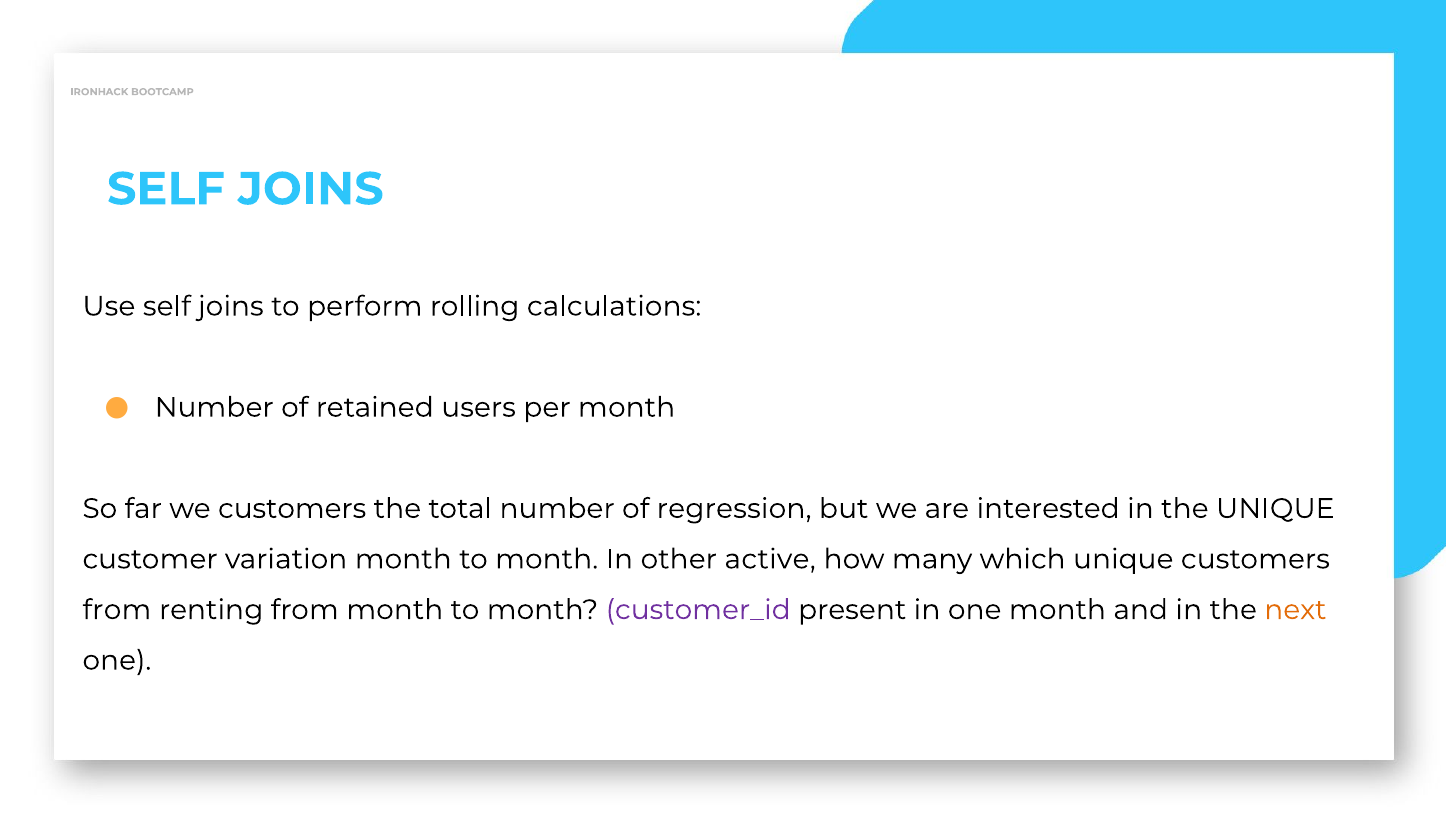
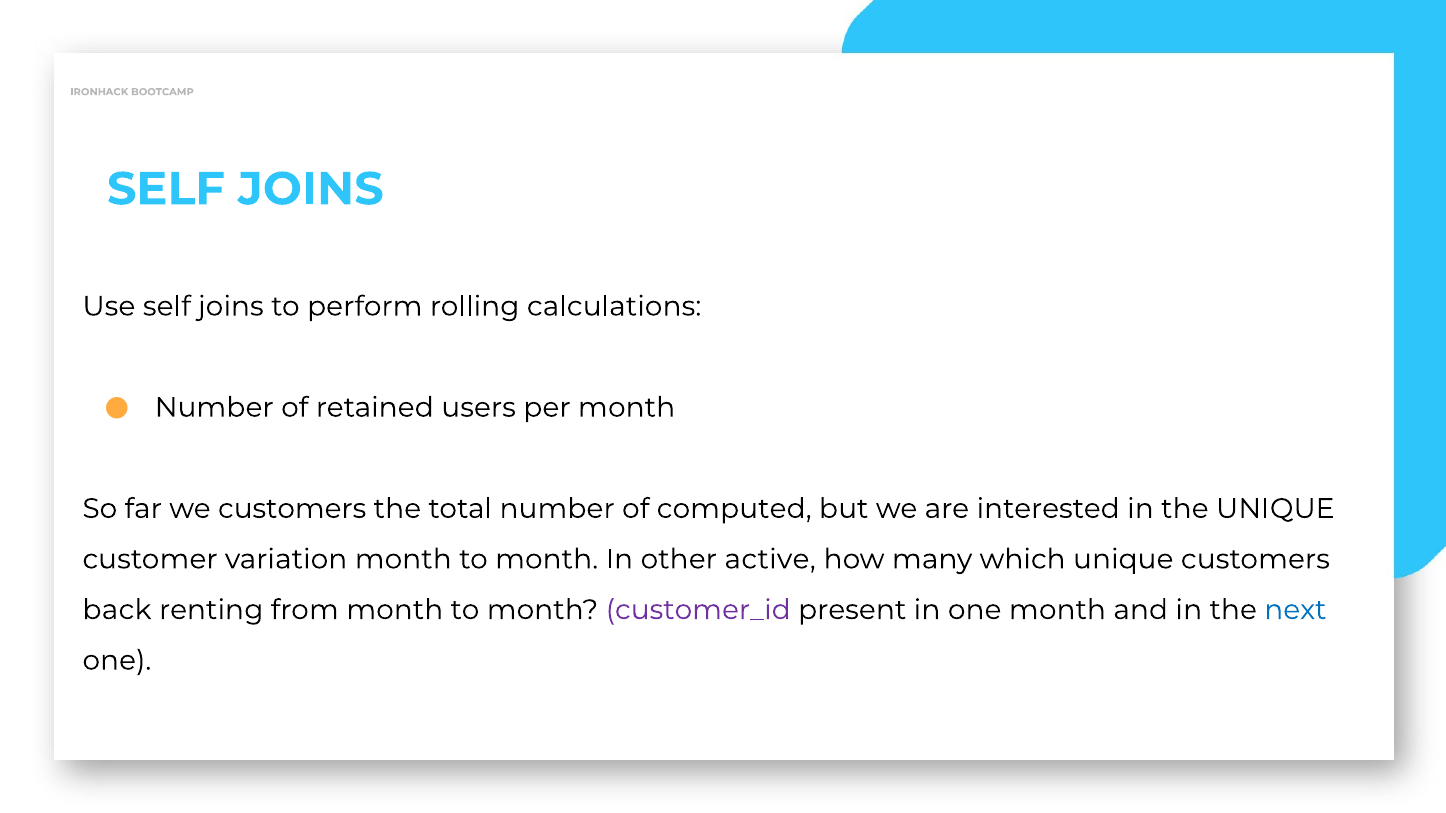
regression: regression -> computed
from at (117, 610): from -> back
next colour: orange -> blue
